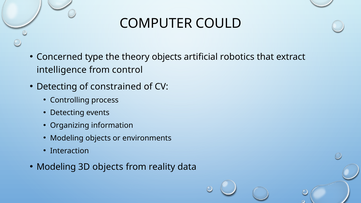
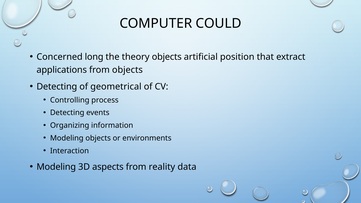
type: type -> long
robotics: robotics -> position
intelligence: intelligence -> applications
from control: control -> objects
constrained: constrained -> geometrical
3D objects: objects -> aspects
